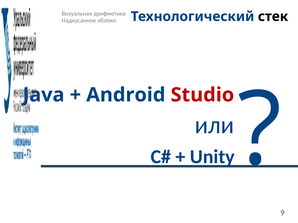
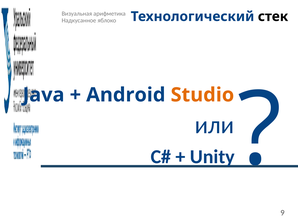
Studio colour: red -> orange
